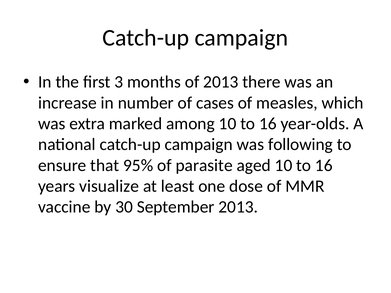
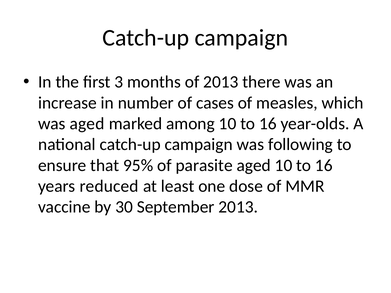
was extra: extra -> aged
visualize: visualize -> reduced
